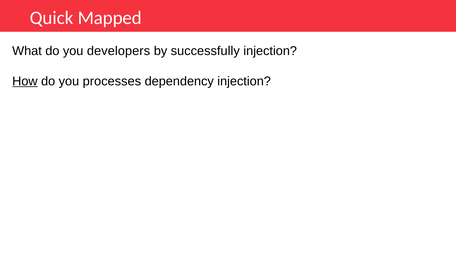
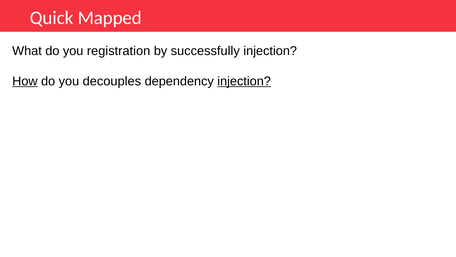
developers: developers -> registration
processes: processes -> decouples
injection at (244, 81) underline: none -> present
